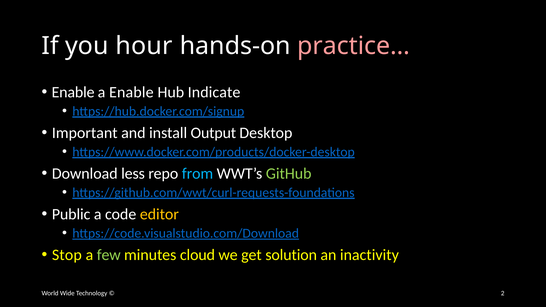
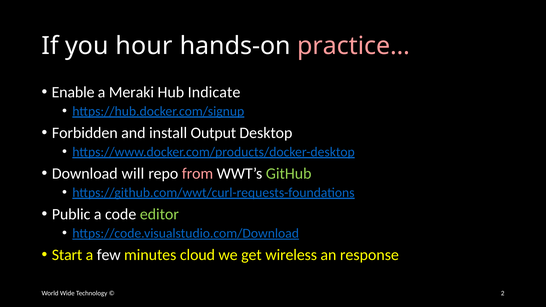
a Enable: Enable -> Meraki
Important: Important -> Forbidden
less: less -> will
from colour: light blue -> pink
editor colour: yellow -> light green
Stop: Stop -> Start
few colour: light green -> white
solution: solution -> wireless
inactivity: inactivity -> response
